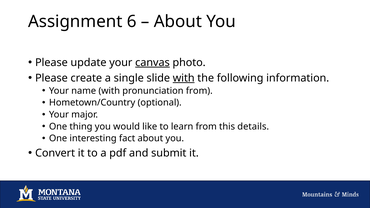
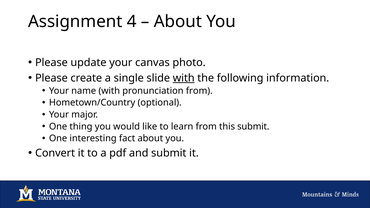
6: 6 -> 4
canvas underline: present -> none
this details: details -> submit
